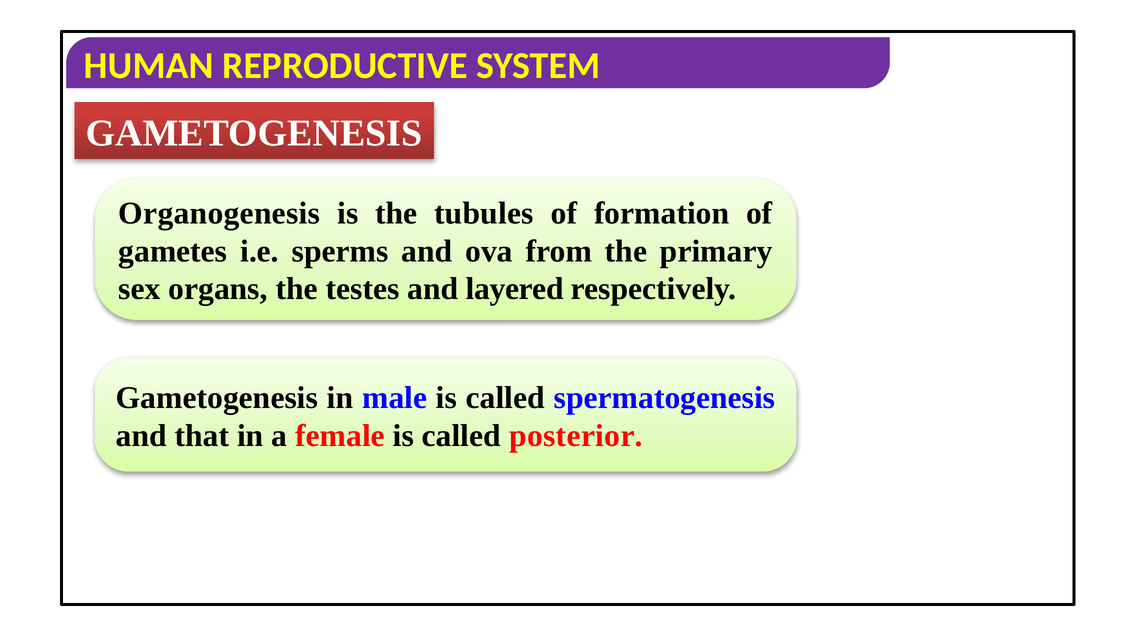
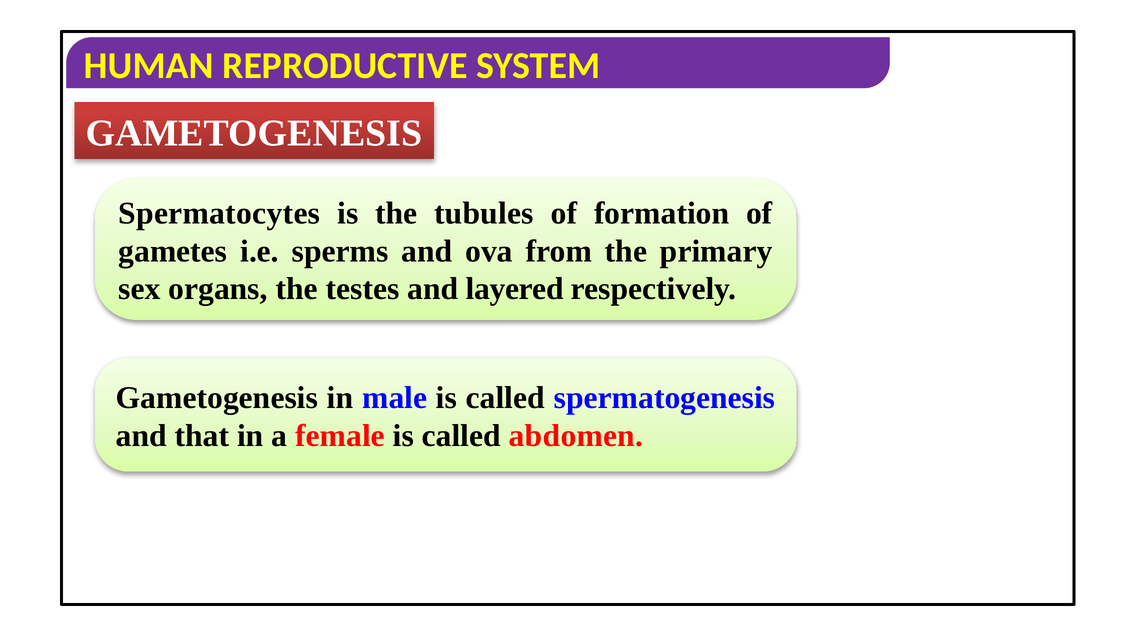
Organogenesis: Organogenesis -> Spermatocytes
posterior: posterior -> abdomen
